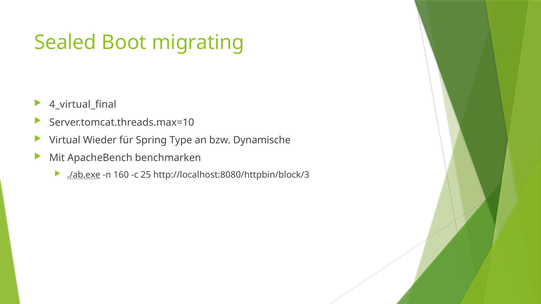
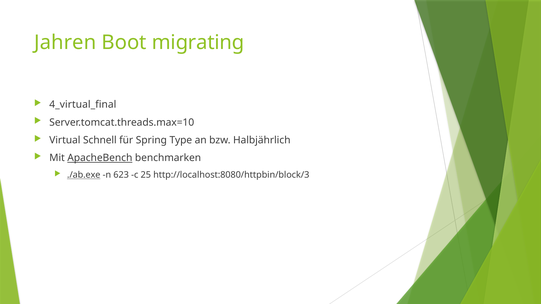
Sealed: Sealed -> Jahren
Wieder: Wieder -> Schnell
Dynamische: Dynamische -> Halbjährlich
ApacheBench underline: none -> present
160: 160 -> 623
